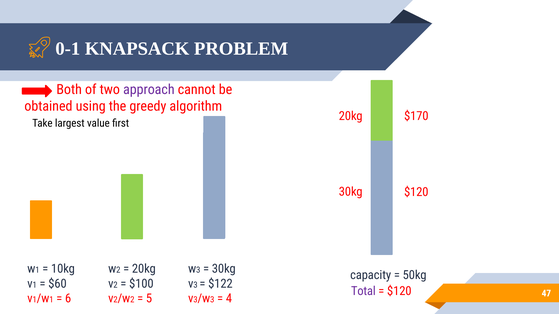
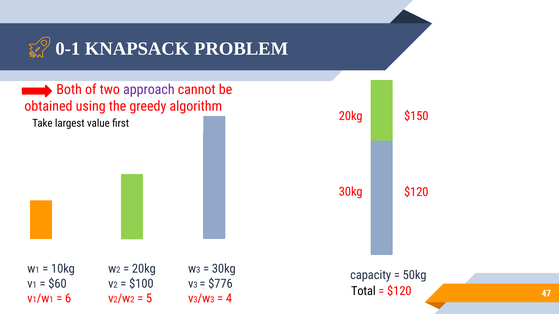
$170: $170 -> $150
$122: $122 -> $776
Total colour: purple -> black
